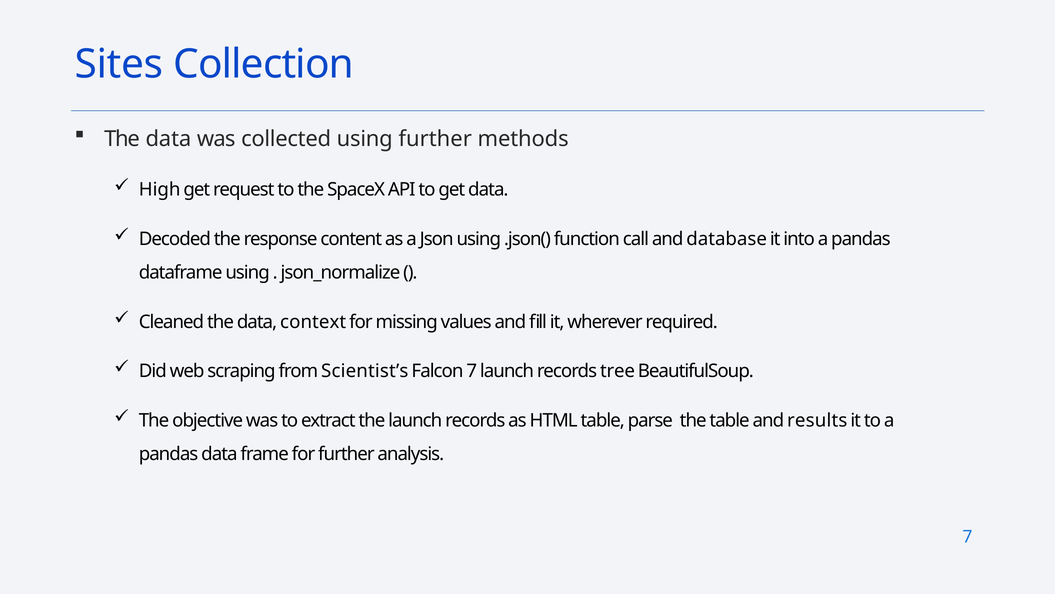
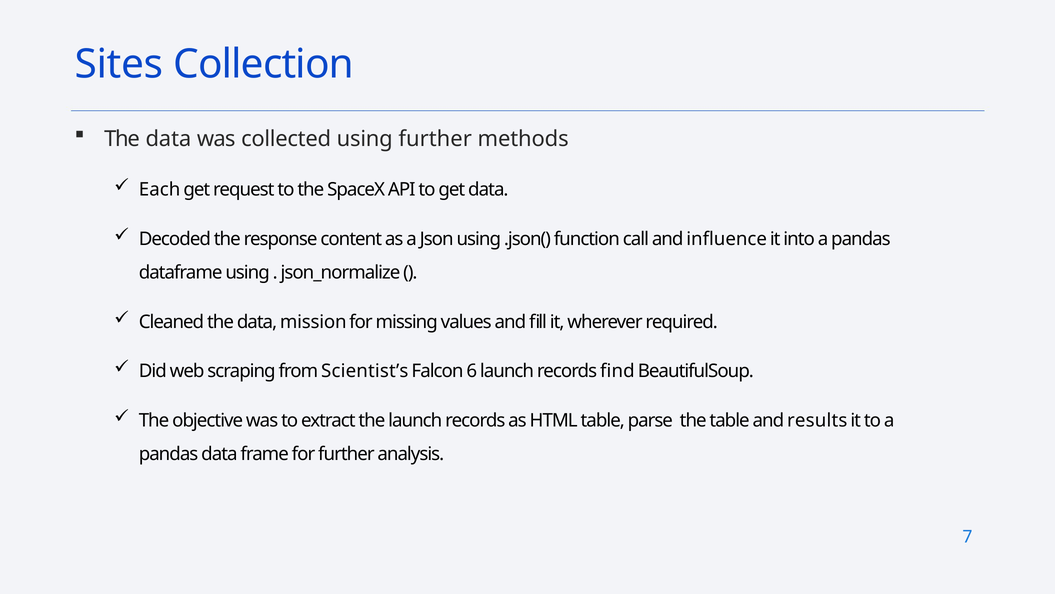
High: High -> Each
database: database -> influence
context: context -> mission
Falcon 7: 7 -> 6
tree: tree -> find
